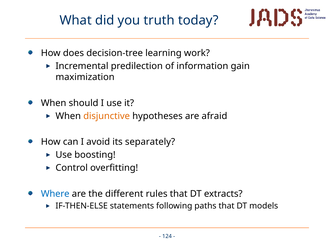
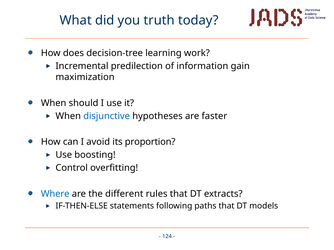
disjunctive colour: orange -> blue
afraid: afraid -> faster
separately: separately -> proportion
